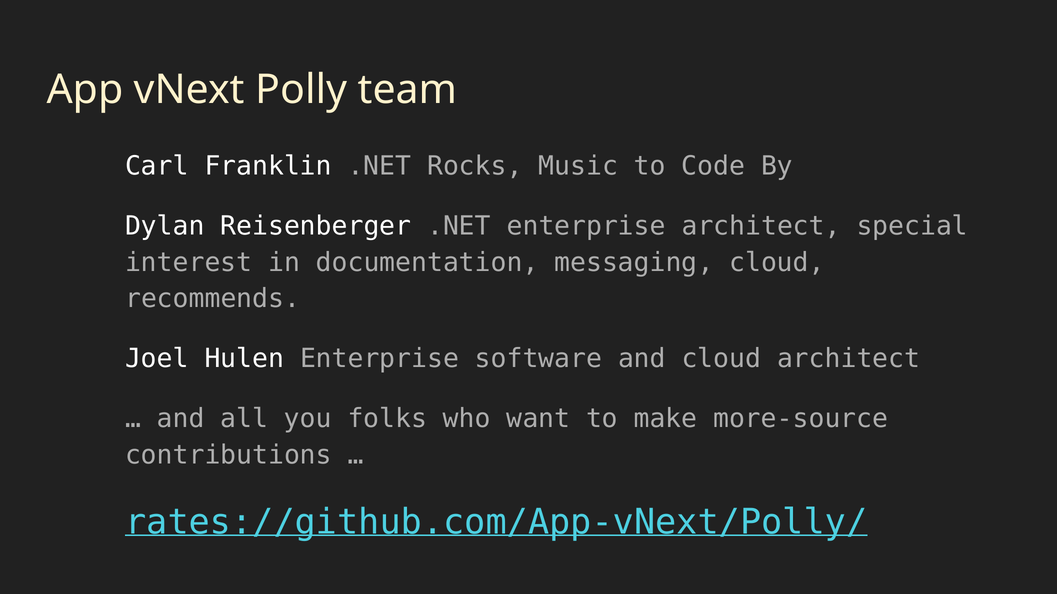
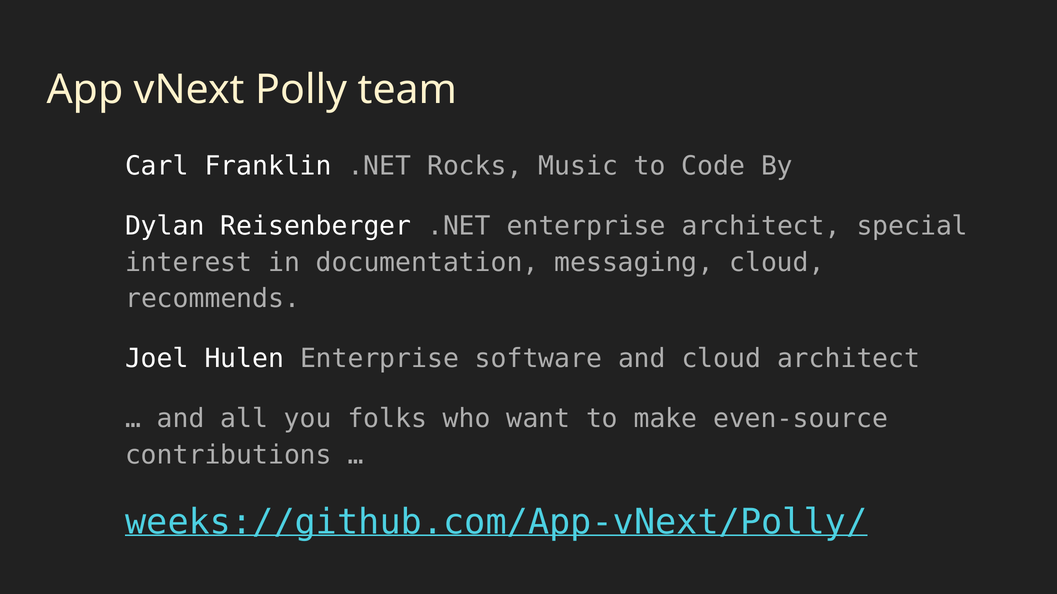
more-source: more-source -> even-source
rates://github.com/App-vNext/Polly/: rates://github.com/App-vNext/Polly/ -> weeks://github.com/App-vNext/Polly/
